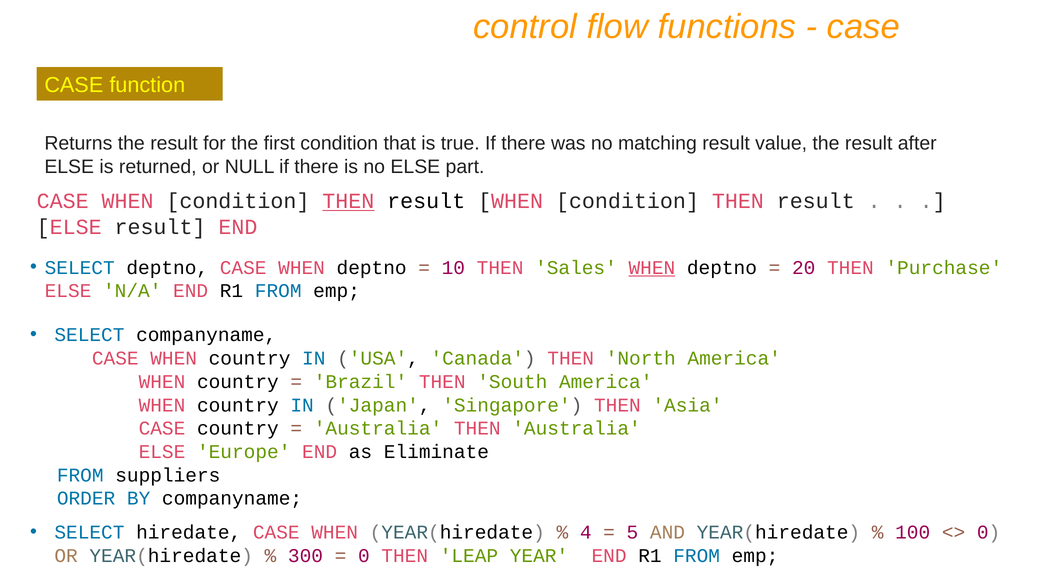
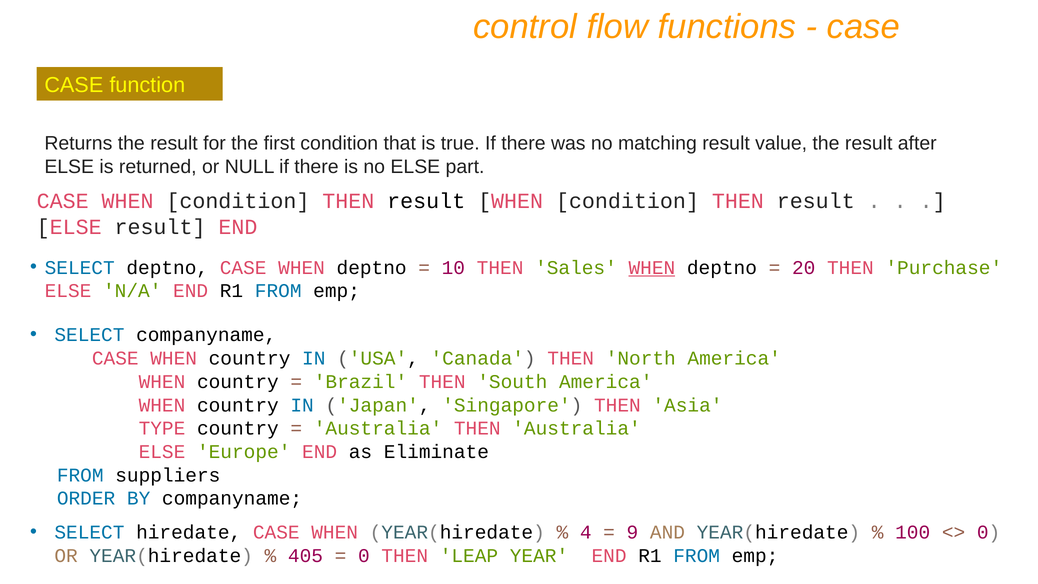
THEN at (348, 201) underline: present -> none
CASE at (162, 428): CASE -> TYPE
5: 5 -> 9
300: 300 -> 405
